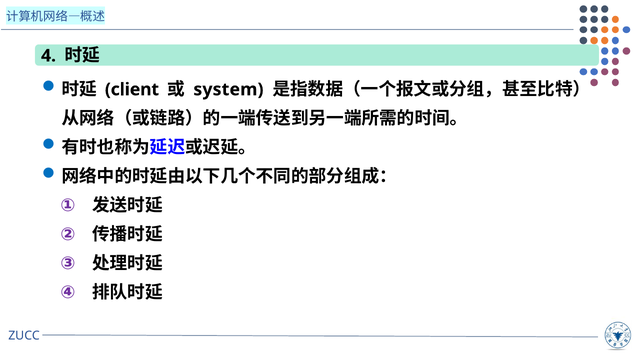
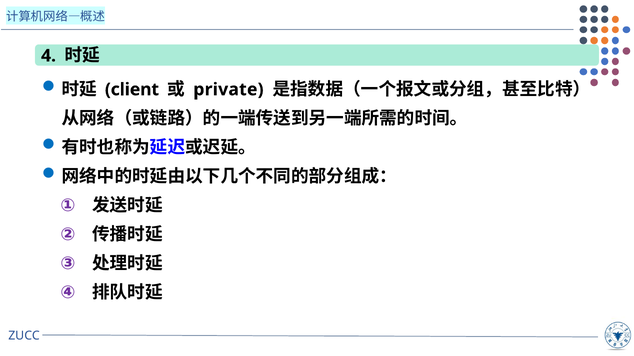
system: system -> private
